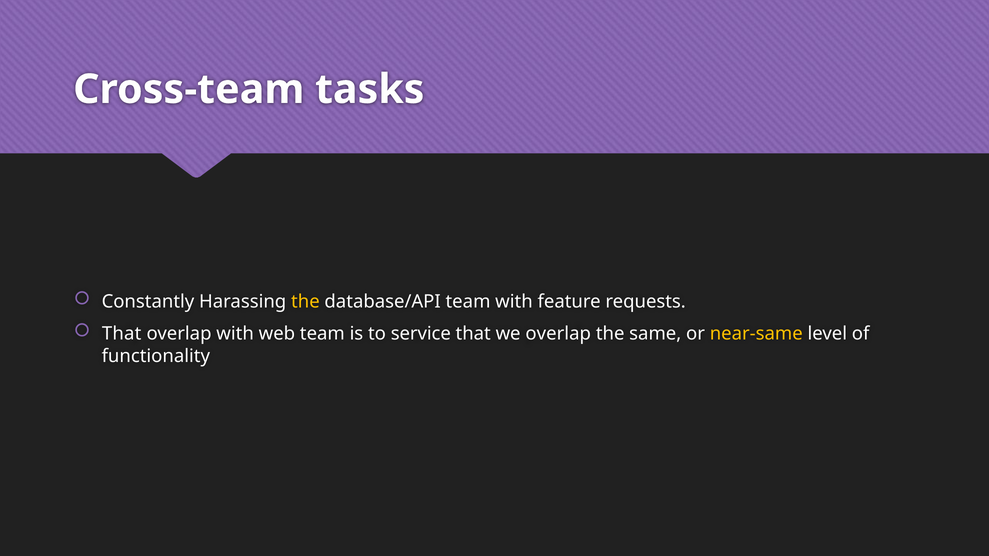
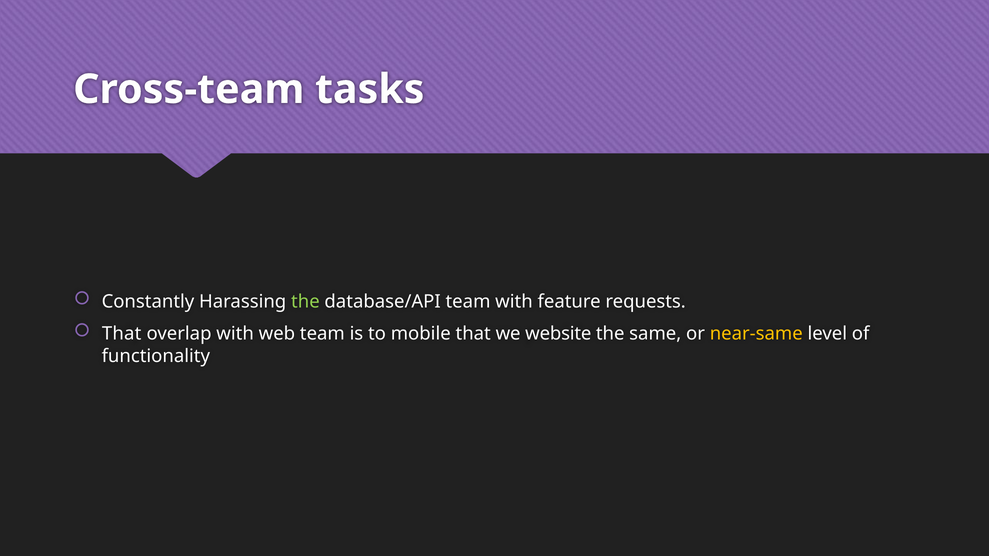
the at (305, 302) colour: yellow -> light green
service: service -> mobile
we overlap: overlap -> website
